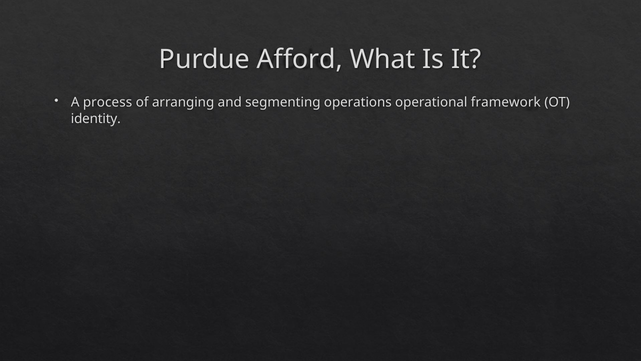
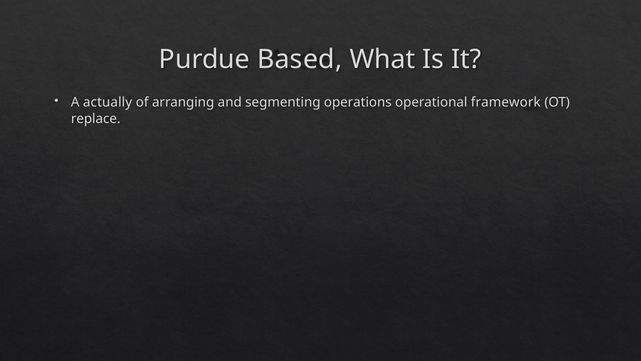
Afford: Afford -> Based
process: process -> actually
identity: identity -> replace
